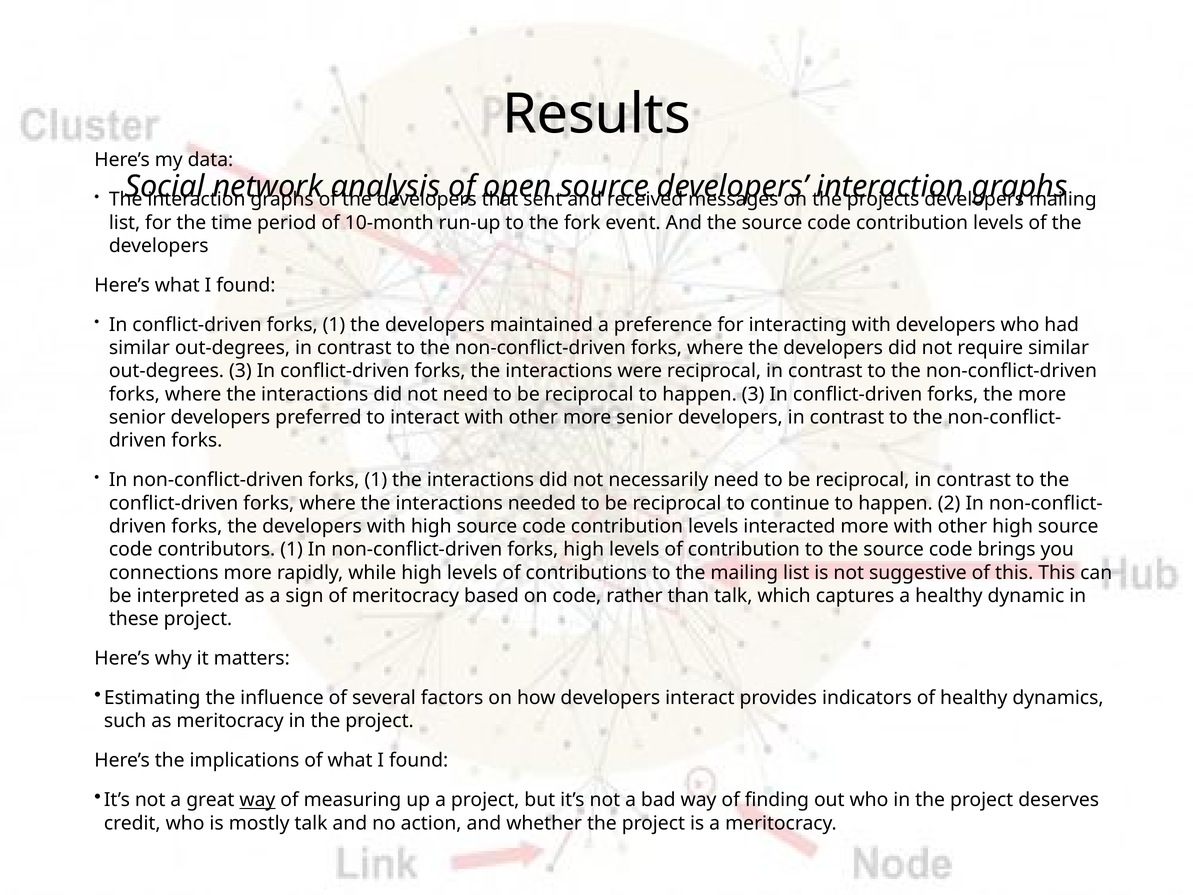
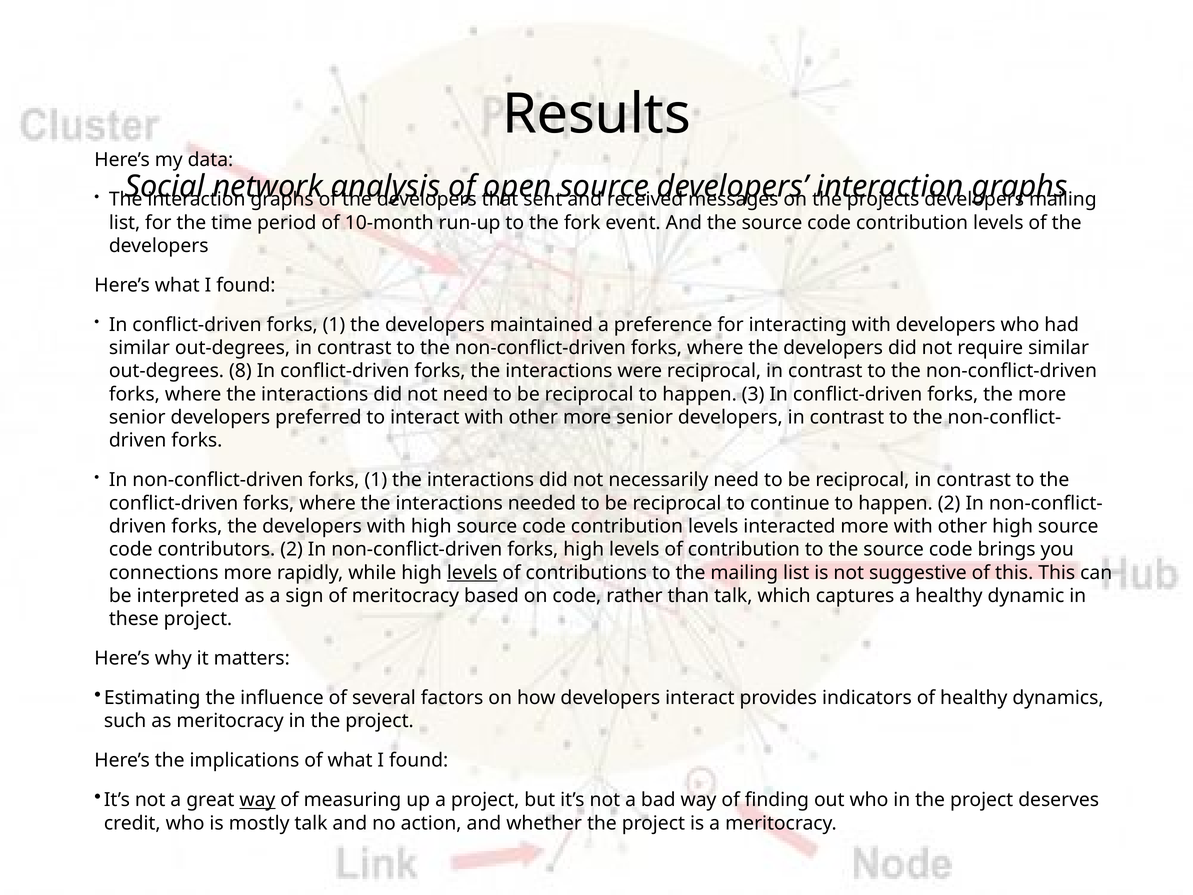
out-degrees 3: 3 -> 8
contributors 1: 1 -> 2
levels at (472, 573) underline: none -> present
